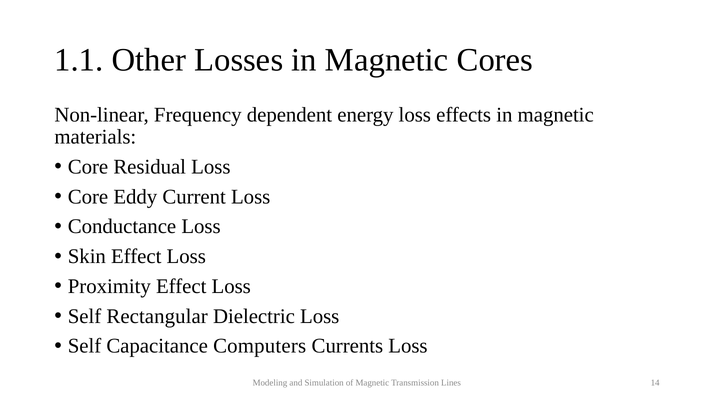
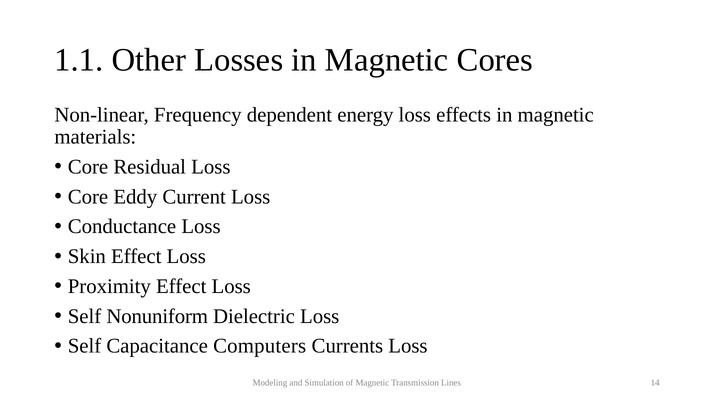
Rectangular: Rectangular -> Nonuniform
